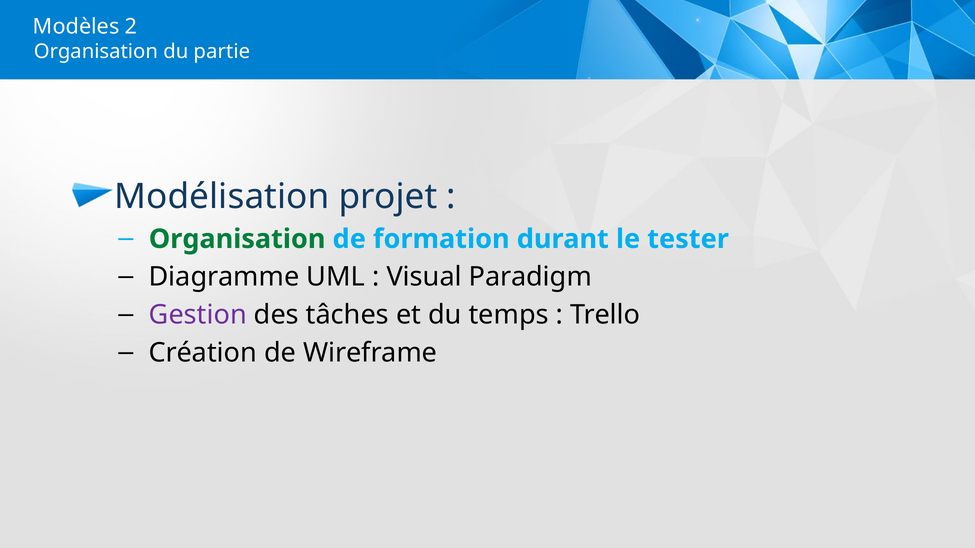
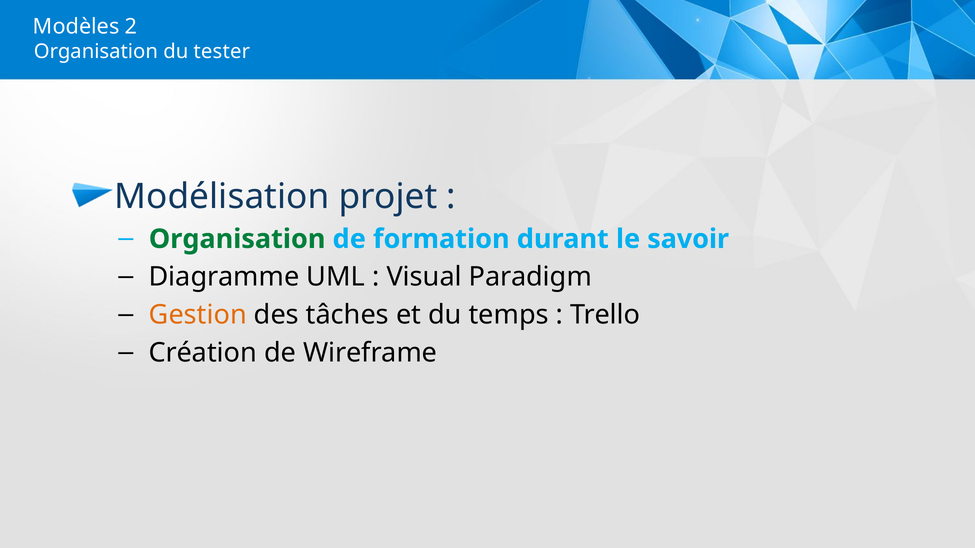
partie: partie -> tester
tester: tester -> savoir
Gestion colour: purple -> orange
